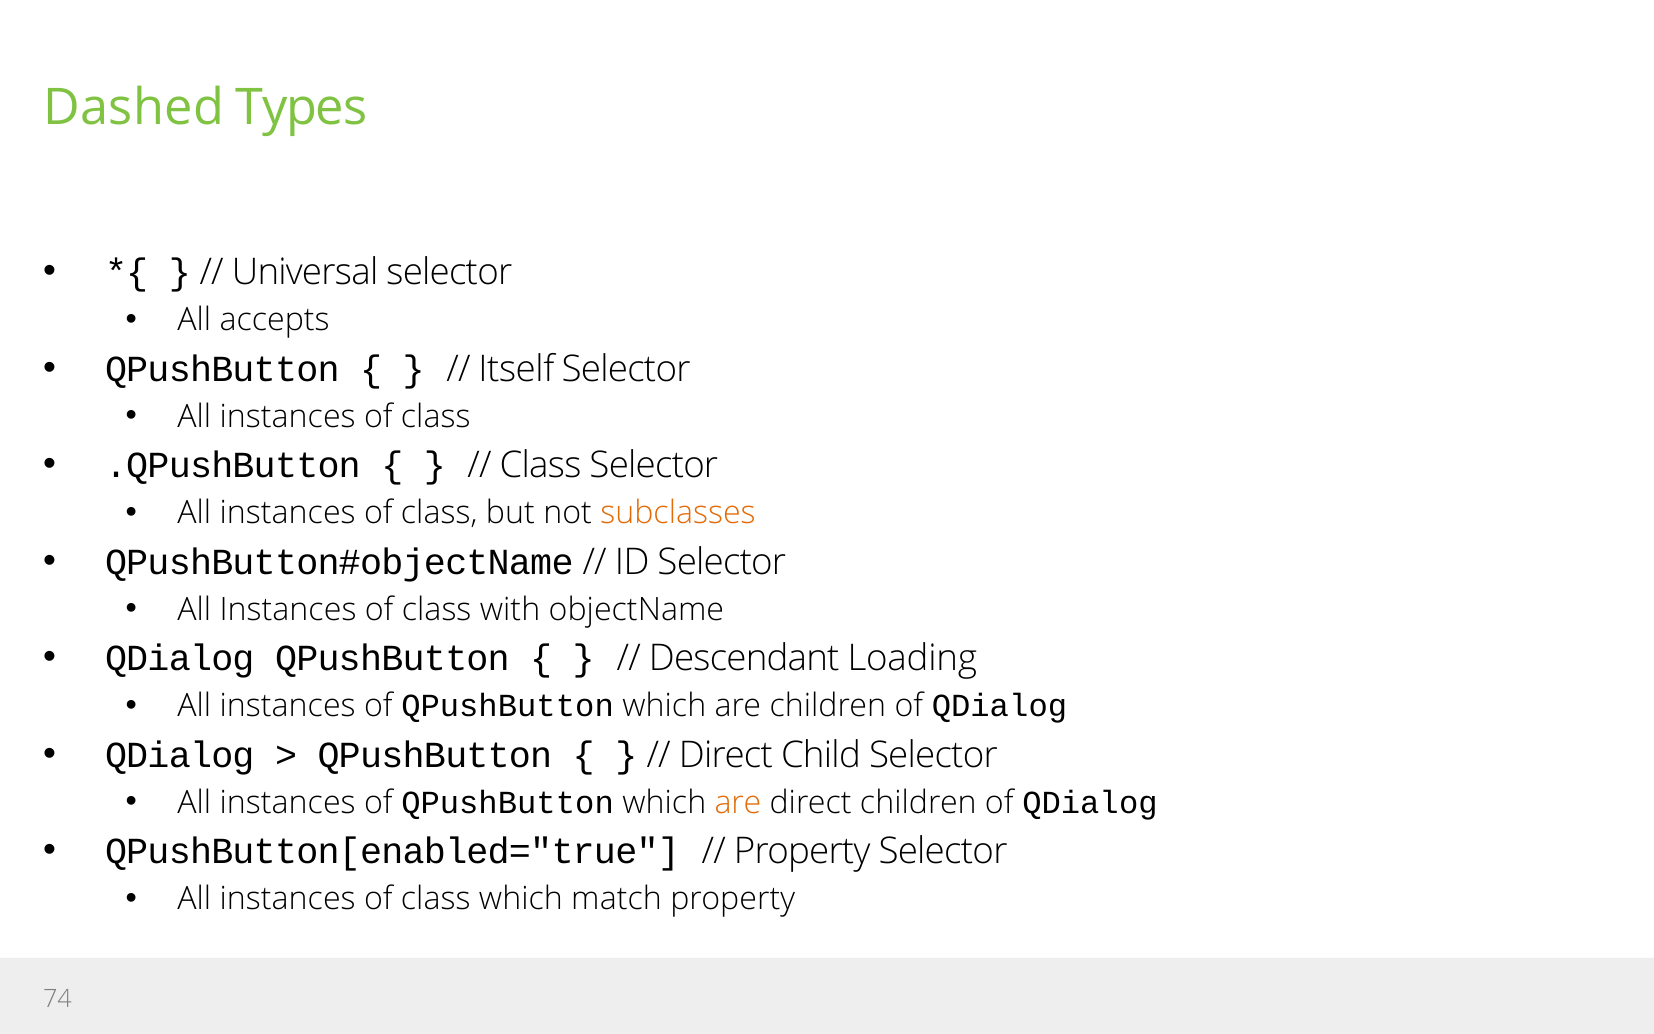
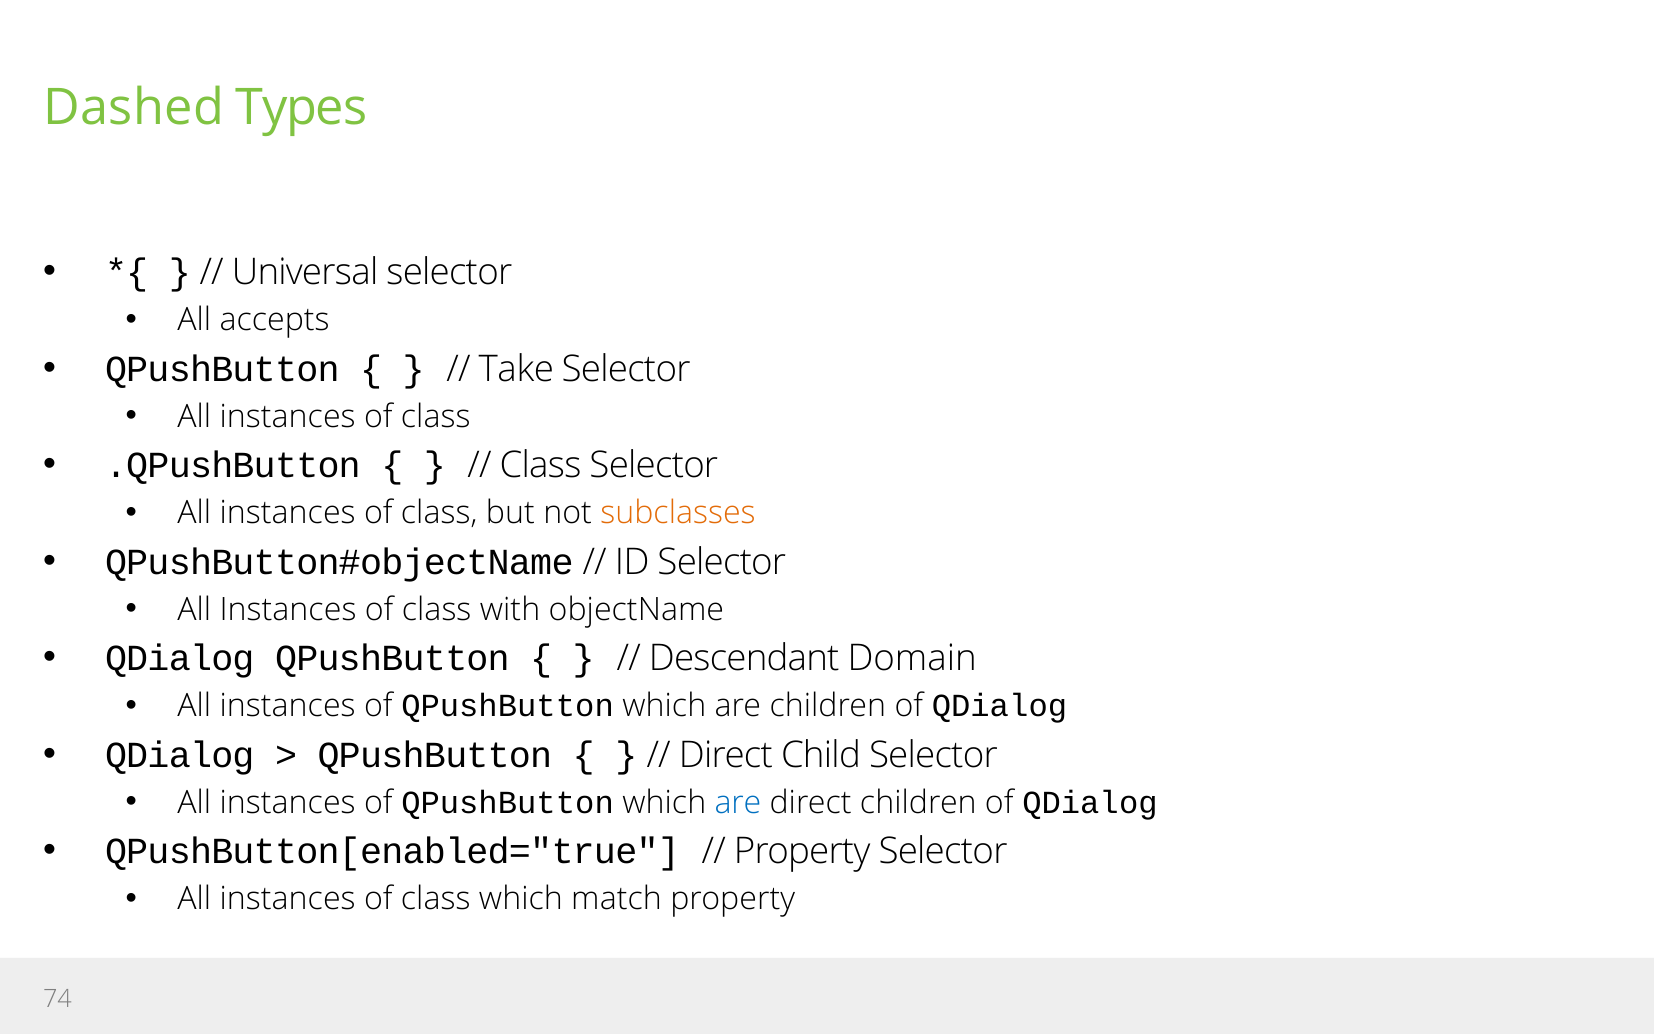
Itself: Itself -> Take
Loading: Loading -> Domain
are at (738, 803) colour: orange -> blue
